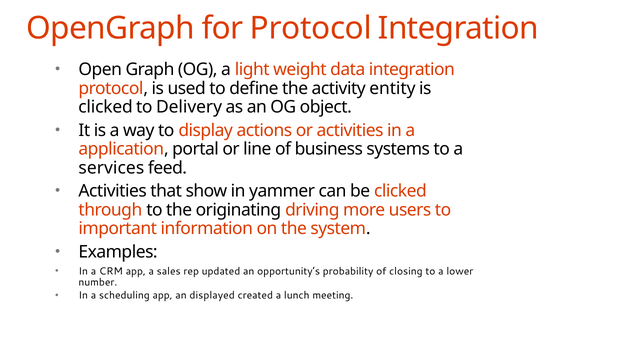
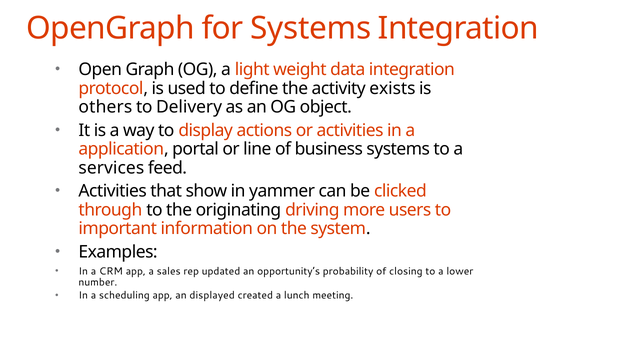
for Protocol: Protocol -> Systems
entity: entity -> exists
clicked at (106, 107): clicked -> others
